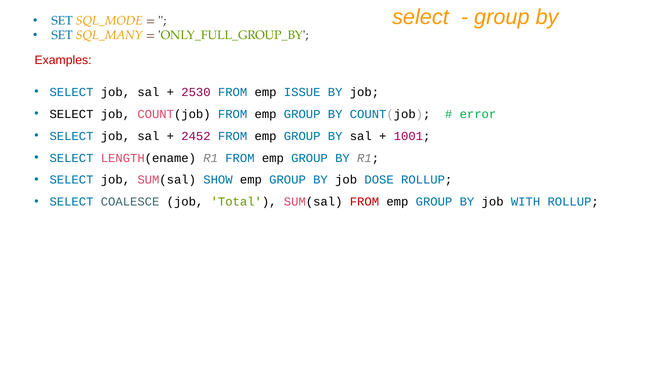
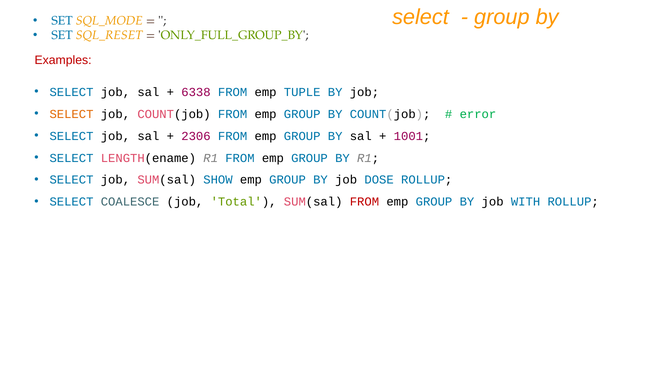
SQL_MANY: SQL_MANY -> SQL_RESET
2530: 2530 -> 6338
ISSUE: ISSUE -> TUPLE
SELECT at (71, 114) colour: black -> orange
2452: 2452 -> 2306
